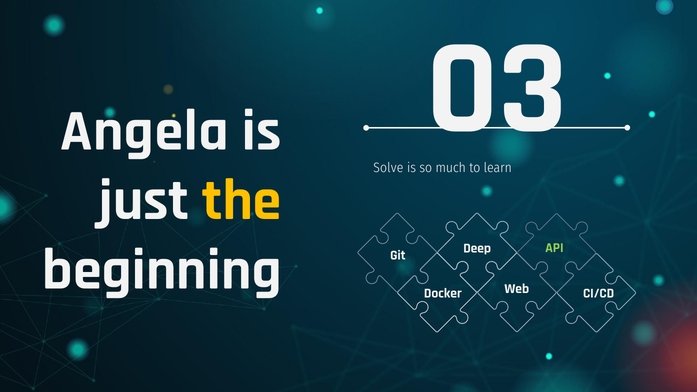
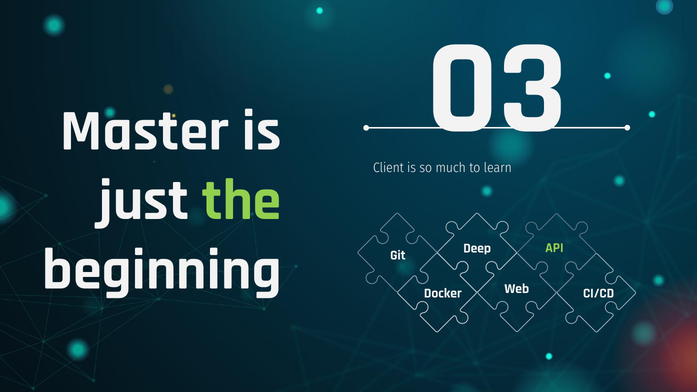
Angela: Angela -> Master
Solve: Solve -> Client
the colour: yellow -> light green
